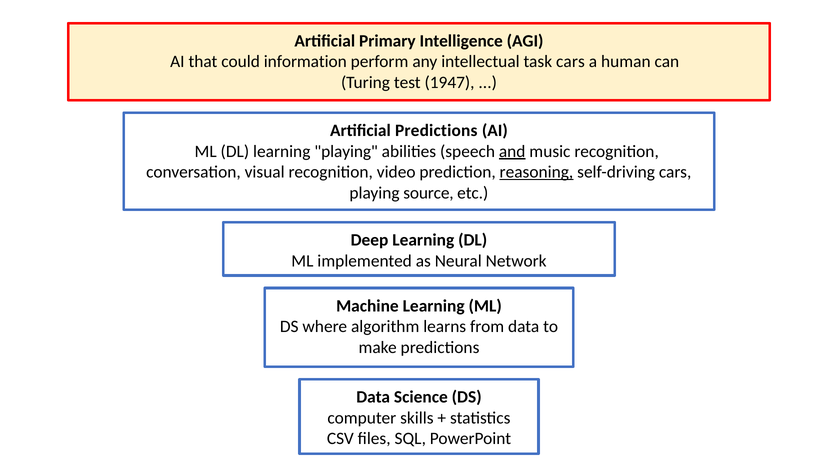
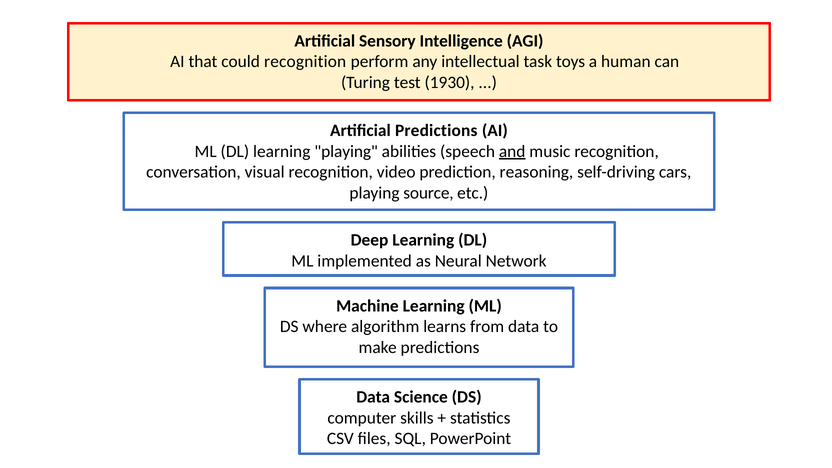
Primary: Primary -> Sensory
could information: information -> recognition
task cars: cars -> toys
1947: 1947 -> 1930
reasoning underline: present -> none
